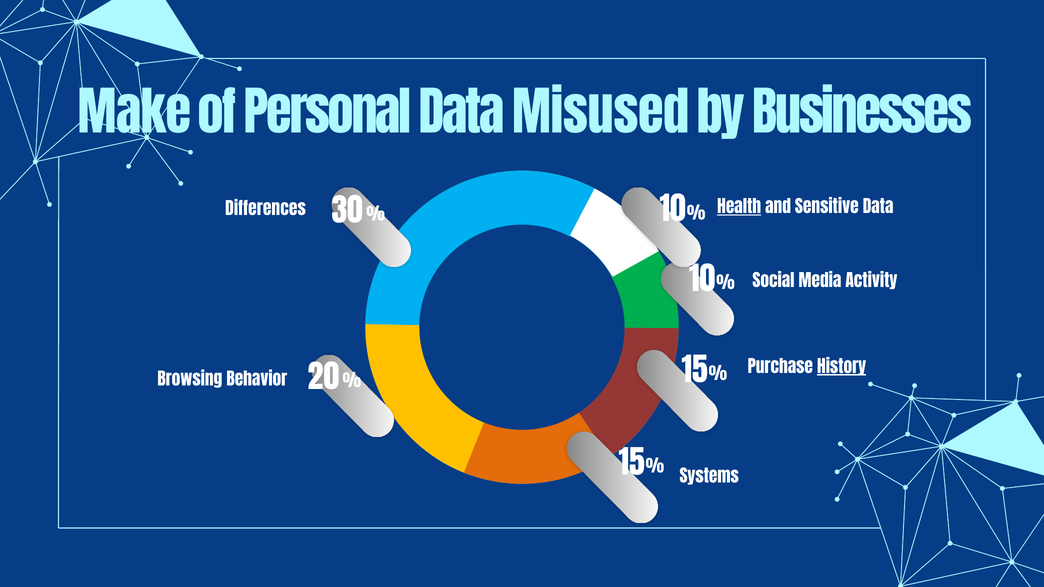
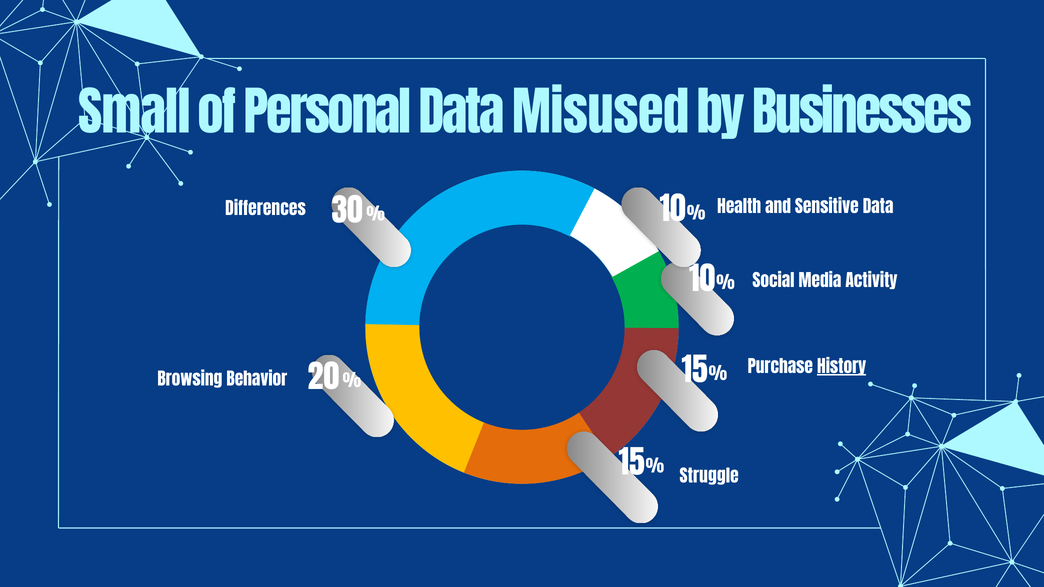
Make: Make -> Small
Health underline: present -> none
Systems: Systems -> Struggle
